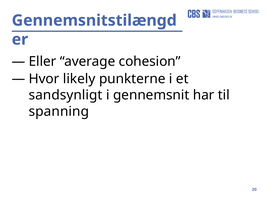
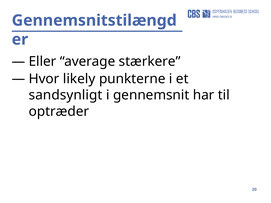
cohesion: cohesion -> stærkere
spanning: spanning -> optræder
